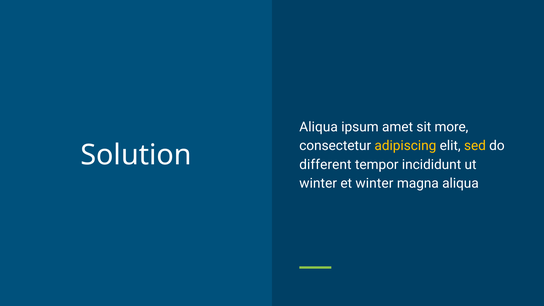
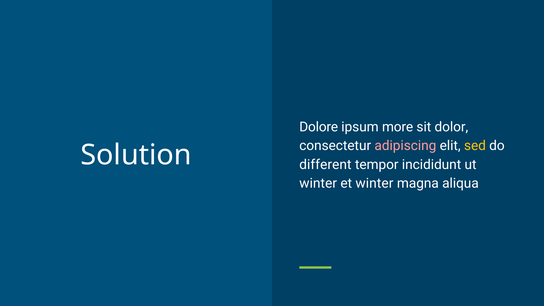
Aliqua at (319, 127): Aliqua -> Dolore
amet: amet -> more
more: more -> dolor
adipiscing colour: yellow -> pink
